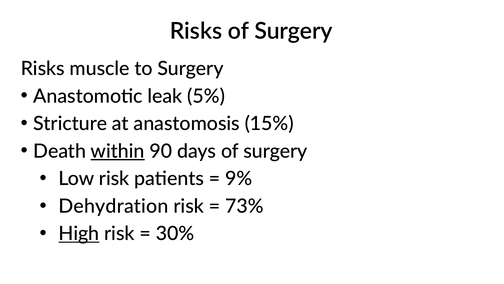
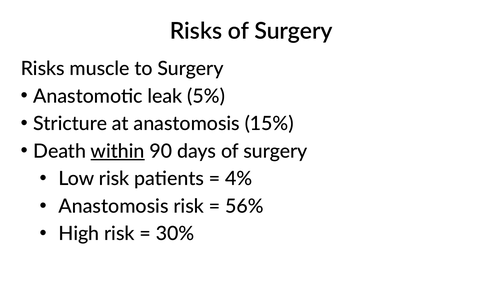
9%: 9% -> 4%
Dehydration at (113, 206): Dehydration -> Anastomosis
73%: 73% -> 56%
High underline: present -> none
